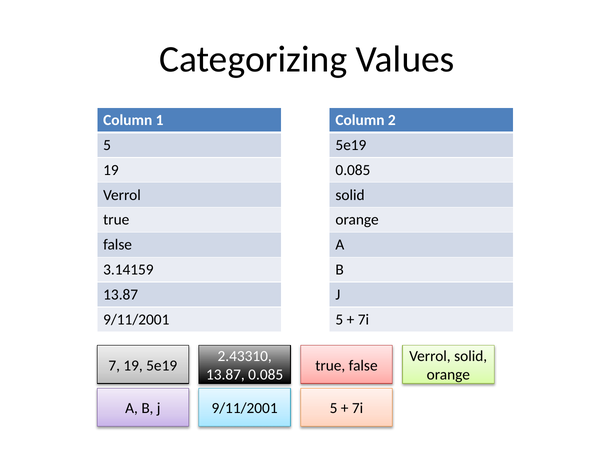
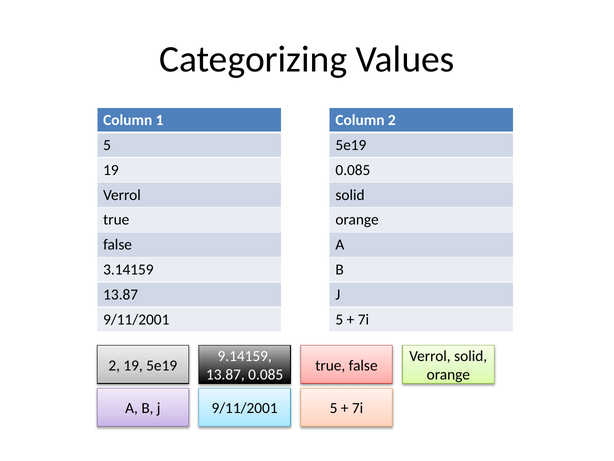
2.43310: 2.43310 -> 9.14159
7 at (114, 365): 7 -> 2
